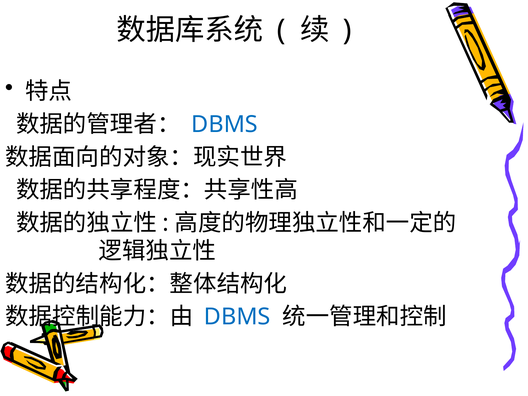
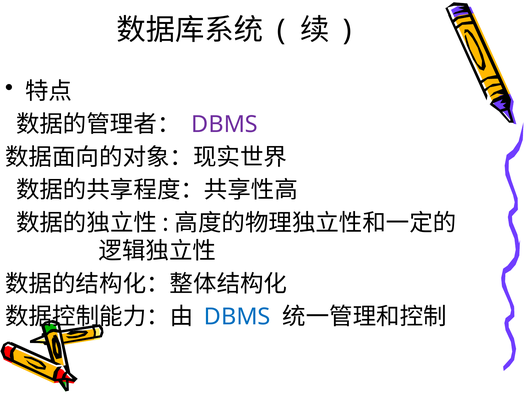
DBMS at (225, 124) colour: blue -> purple
